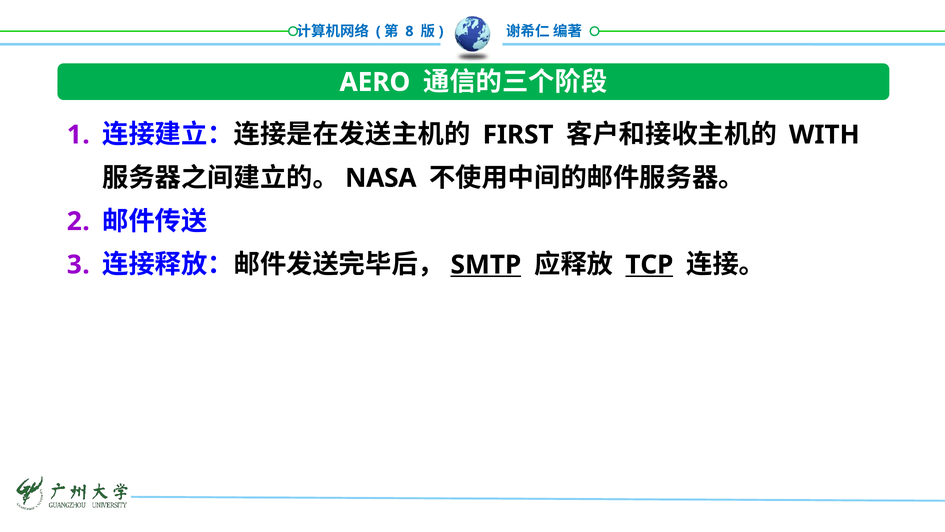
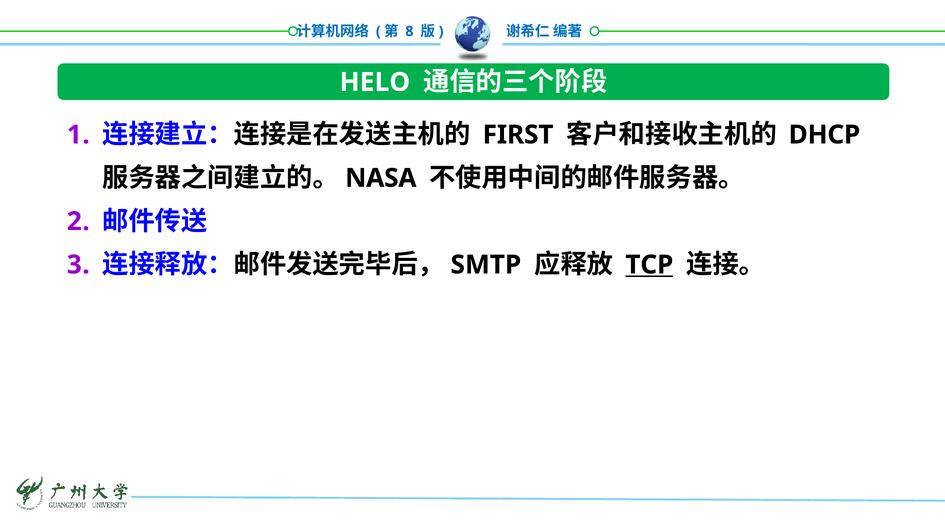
AERO: AERO -> HELO
WITH: WITH -> DHCP
SMTP underline: present -> none
